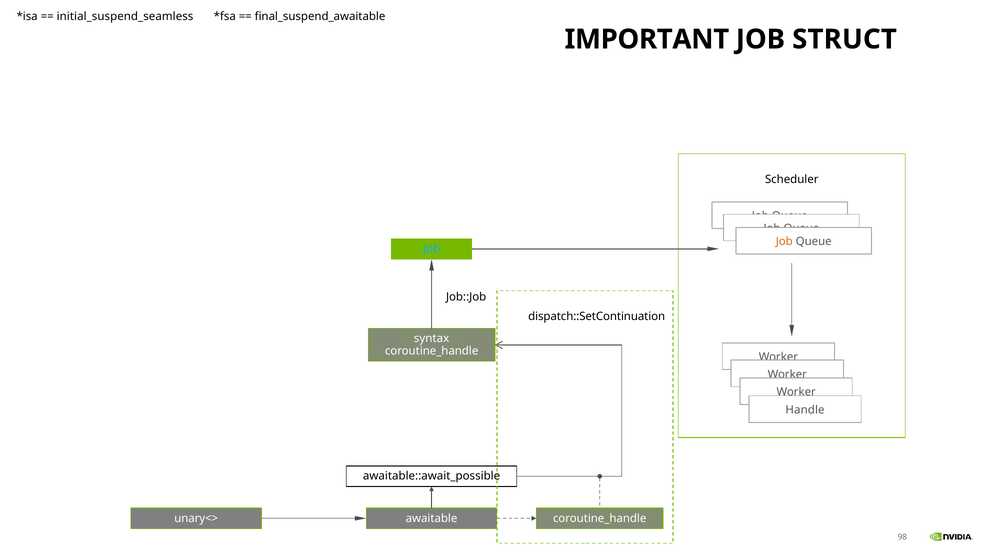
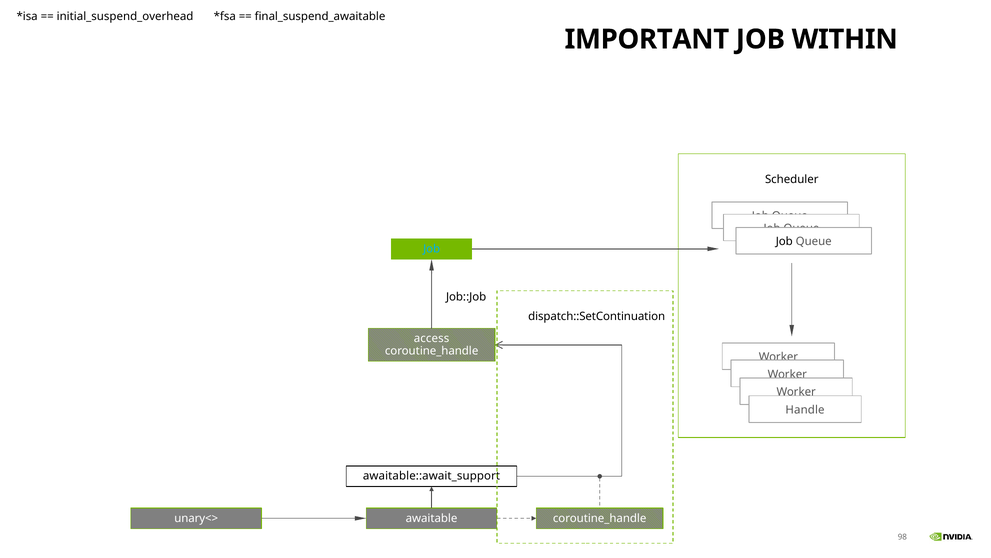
initial_suspend_seamless: initial_suspend_seamless -> initial_suspend_overhead
STRUCT: STRUCT -> WITHIN
Job at (784, 241) colour: orange -> black
syntax: syntax -> access
awaitable::await_possible: awaitable::await_possible -> awaitable::await_support
